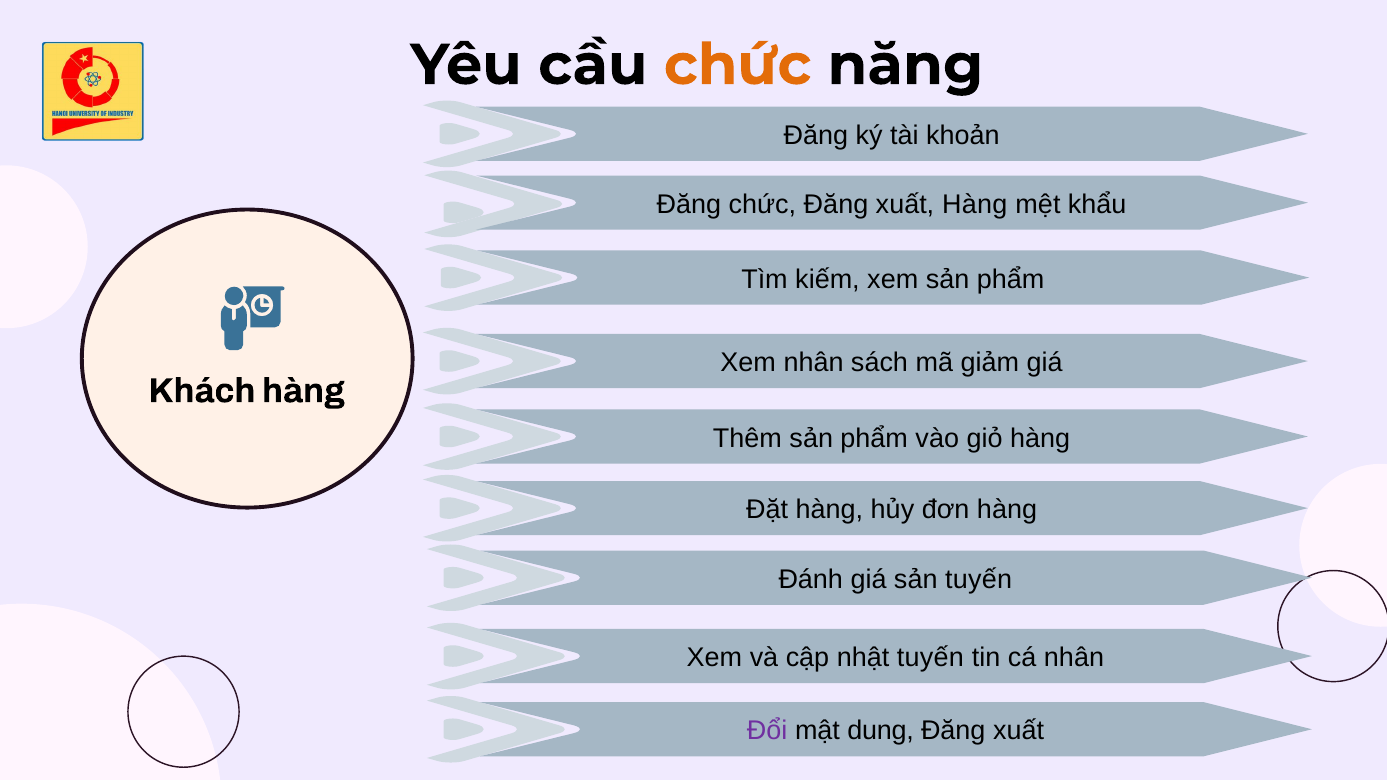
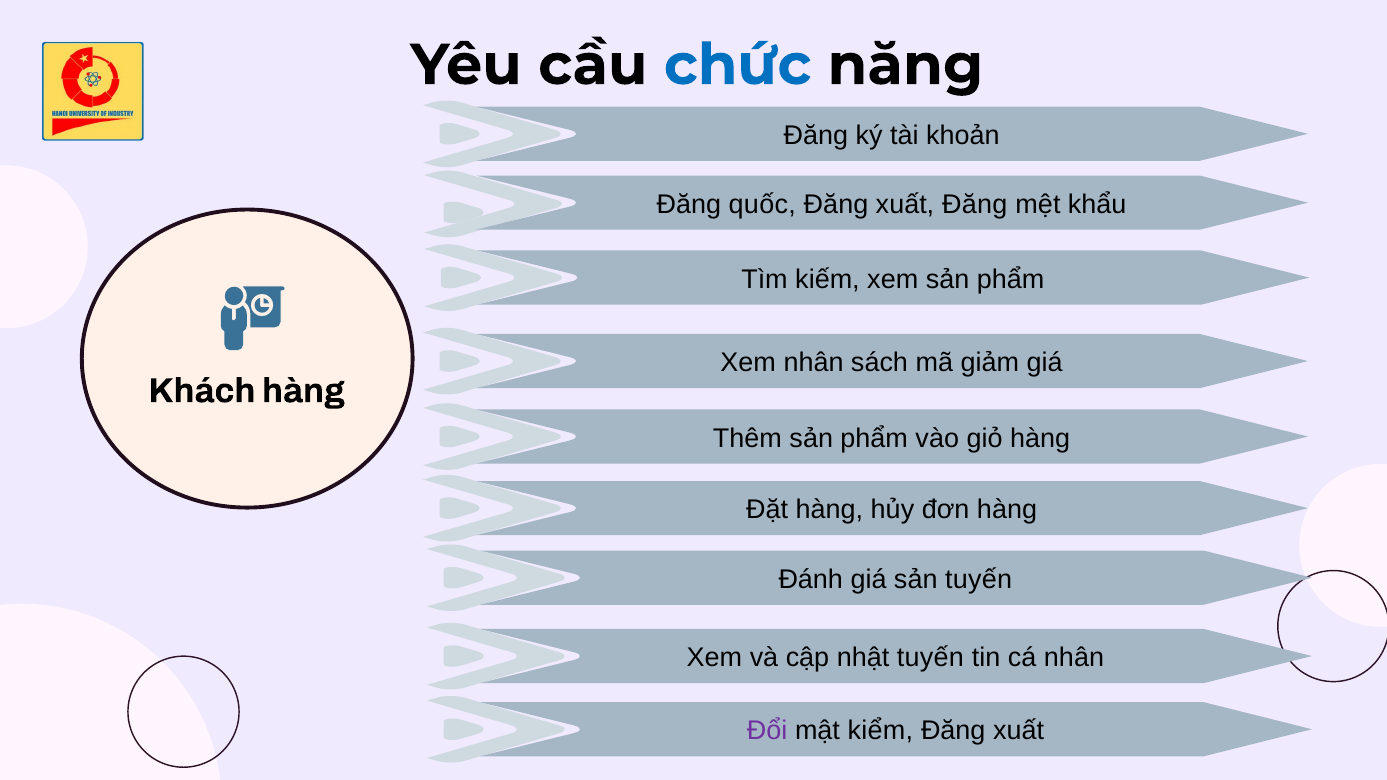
chức at (738, 65) colour: orange -> blue
Đăng chức: chức -> quốc
xuất Hàng: Hàng -> Đăng
dung: dung -> kiểm
